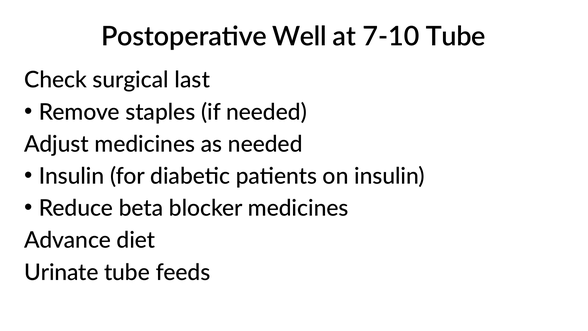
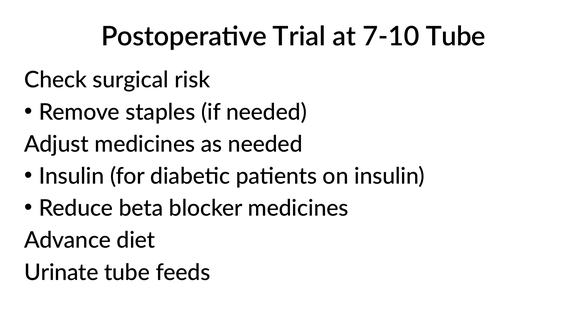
Well: Well -> Trial
last: last -> risk
